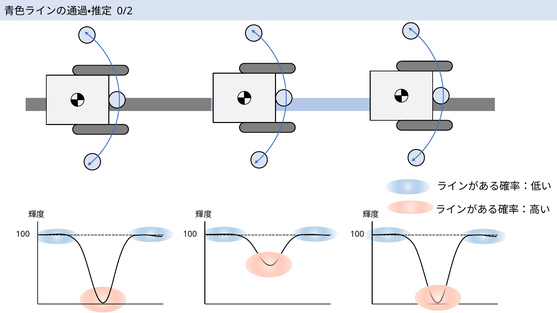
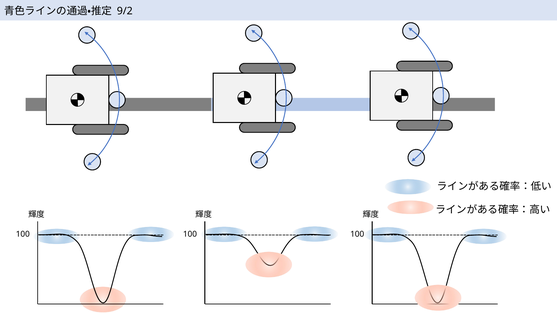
0/2: 0/2 -> 9/2
